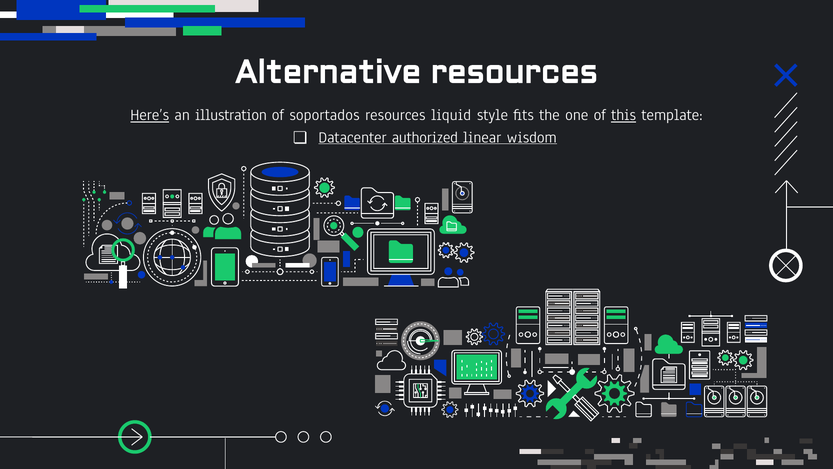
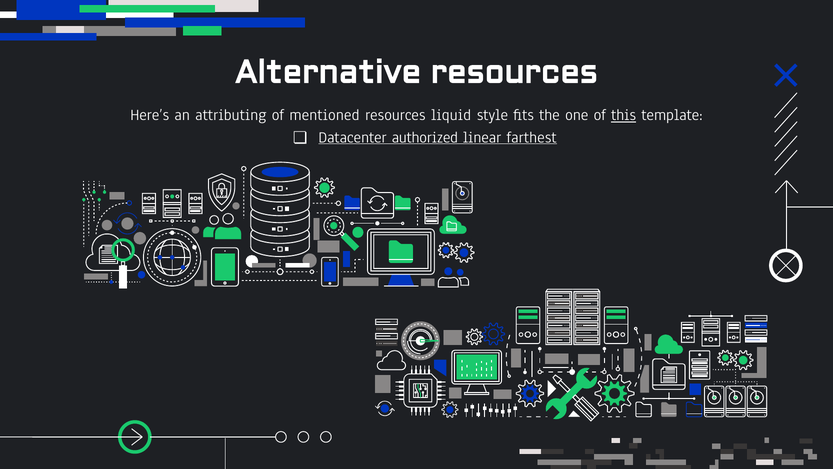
Here’s underline: present -> none
illustration: illustration -> attributing
soportados: soportados -> mentioned
wisdom: wisdom -> farthest
